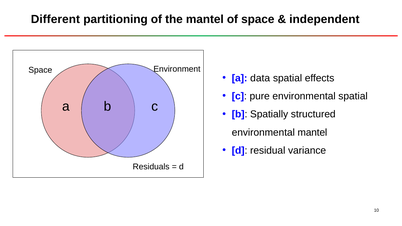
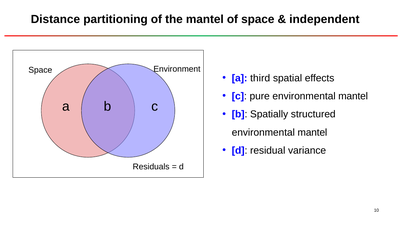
Different: Different -> Distance
data: data -> third
pure environmental spatial: spatial -> mantel
